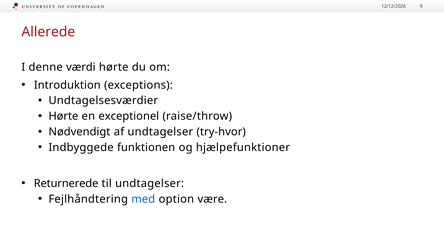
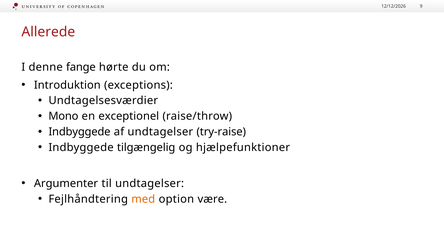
værdi: værdi -> fange
Hørte at (63, 116): Hørte -> Mono
Nødvendigt at (79, 132): Nødvendigt -> Indbyggede
try-hvor: try-hvor -> try-raise
funktionen: funktionen -> tilgængelig
Returnerede: Returnerede -> Argumenter
med colour: blue -> orange
